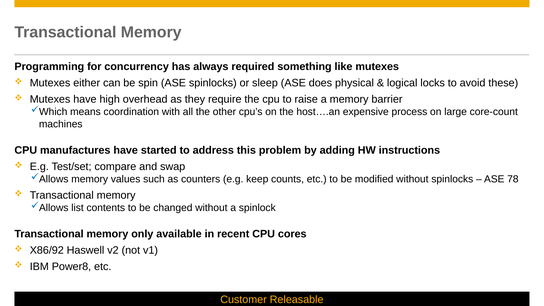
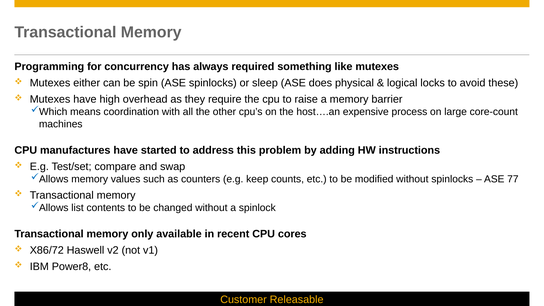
78: 78 -> 77
X86/92: X86/92 -> X86/72
